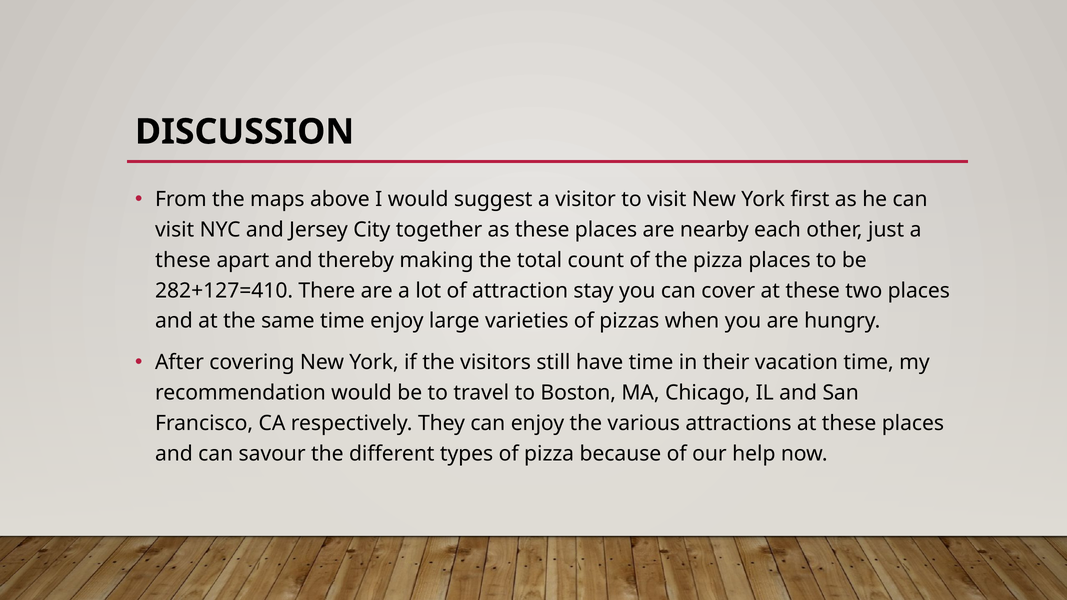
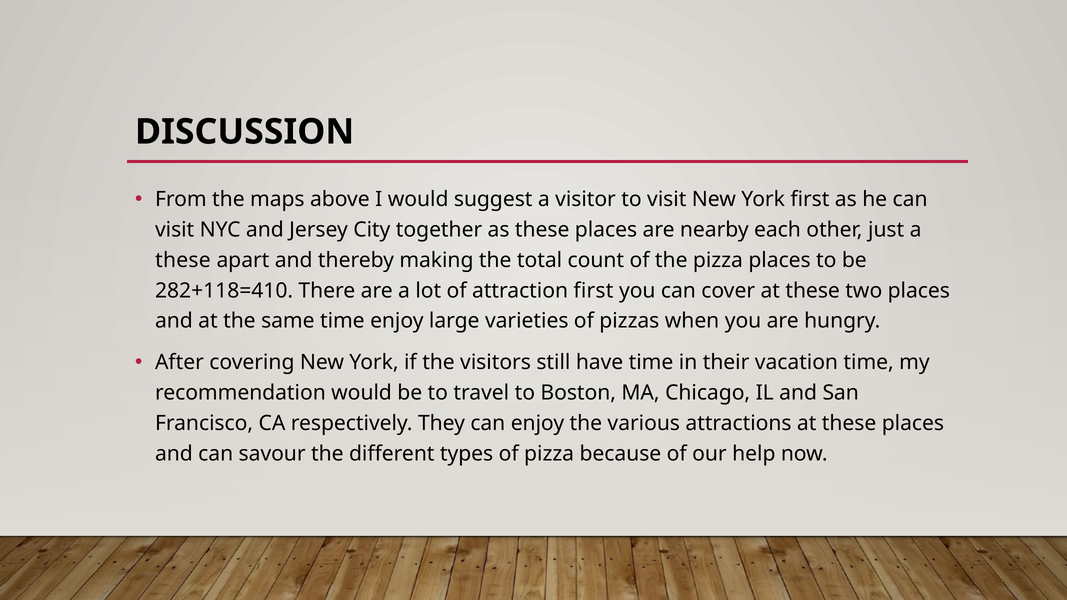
282+127=410: 282+127=410 -> 282+118=410
attraction stay: stay -> first
